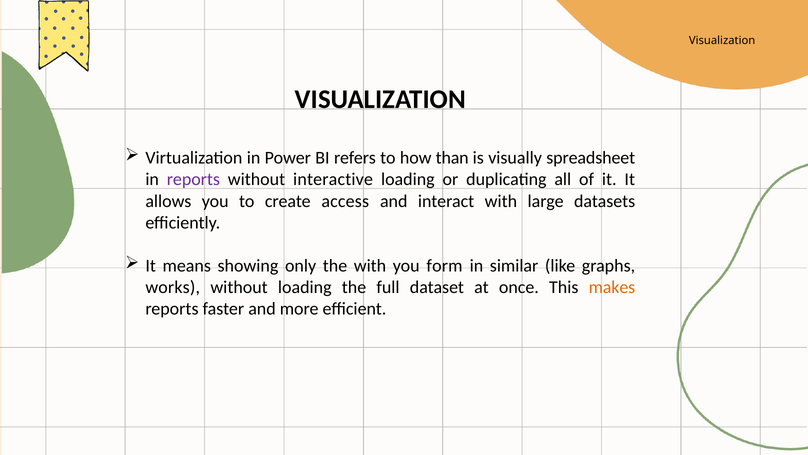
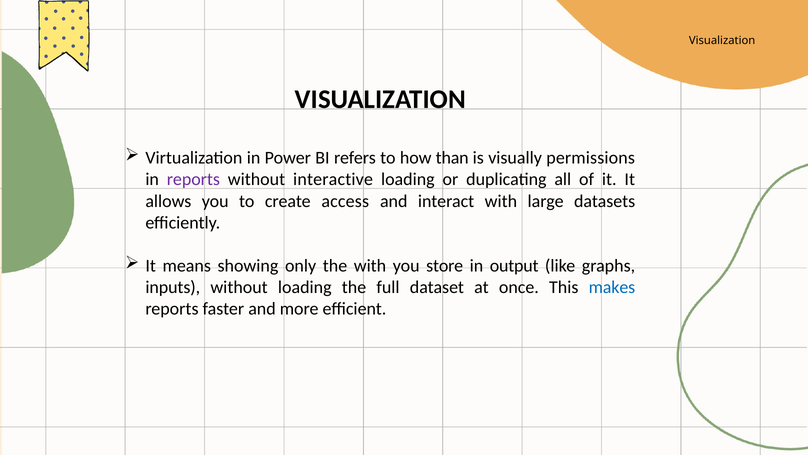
spreadsheet: spreadsheet -> permissions
form: form -> store
similar: similar -> output
works: works -> inputs
makes colour: orange -> blue
